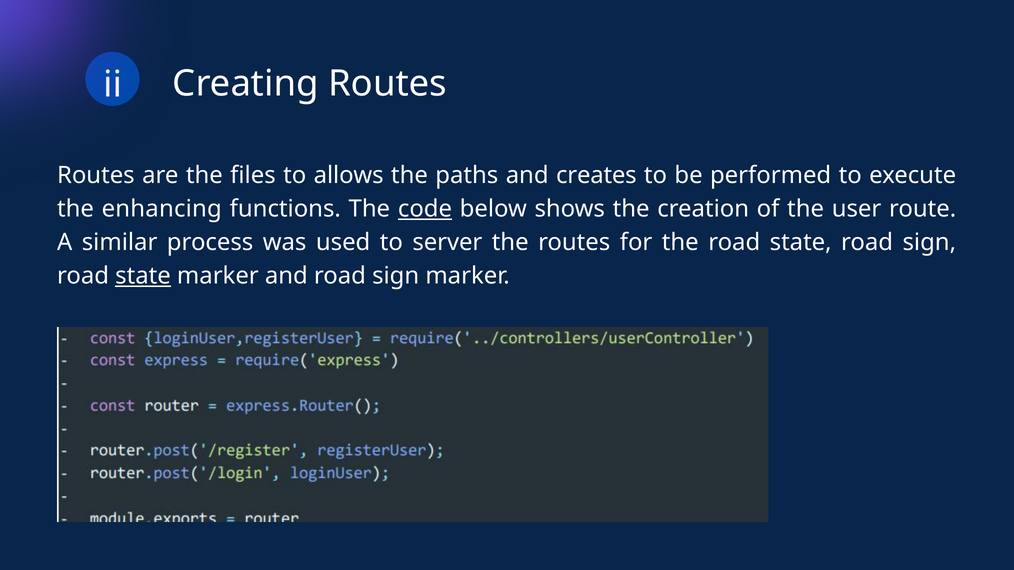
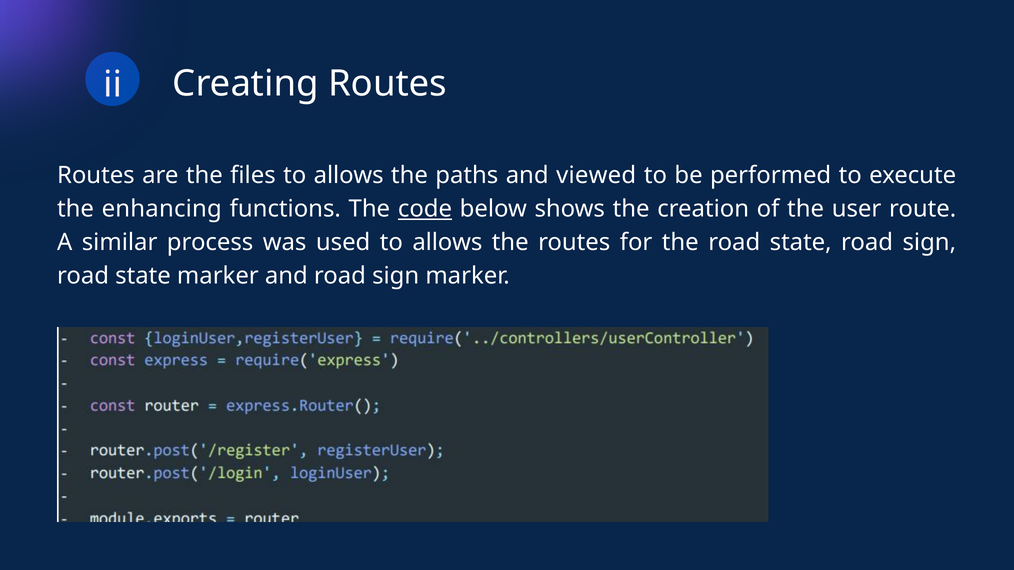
creates: creates -> viewed
used to server: server -> allows
state at (143, 276) underline: present -> none
